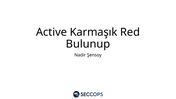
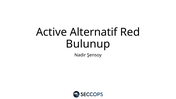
Karmaşık: Karmaşık -> Alternatif
